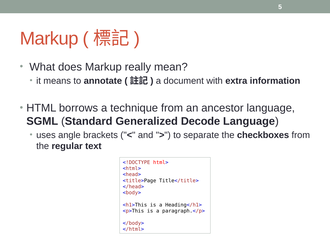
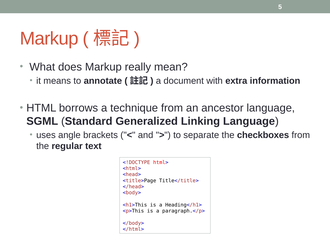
Decode: Decode -> Linking
